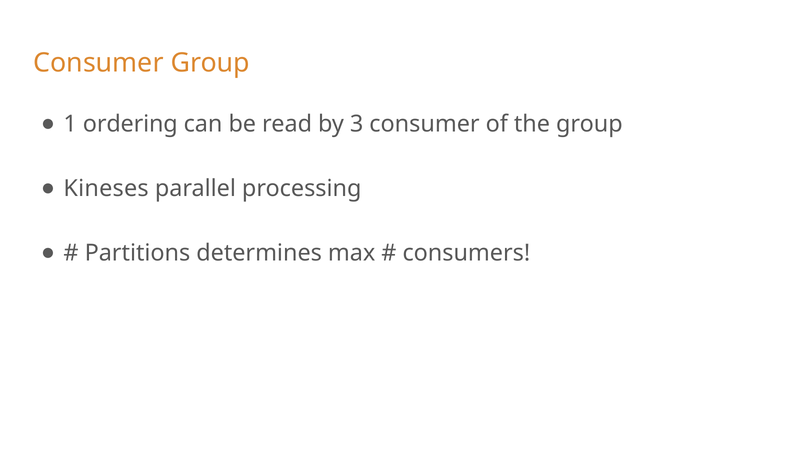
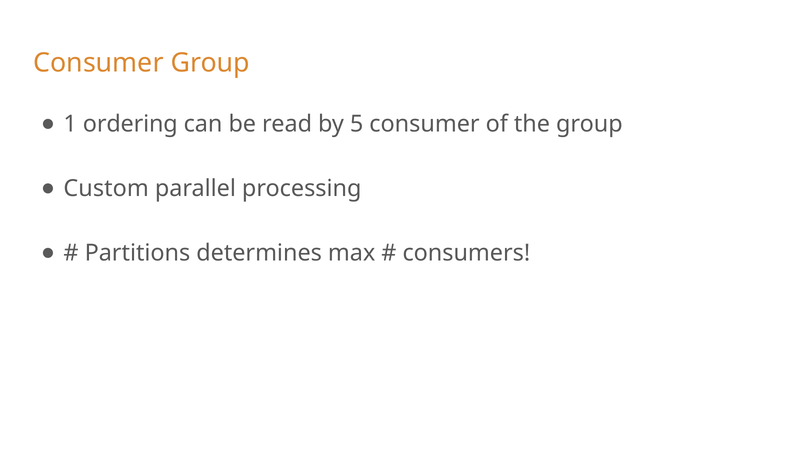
3: 3 -> 5
Kineses: Kineses -> Custom
